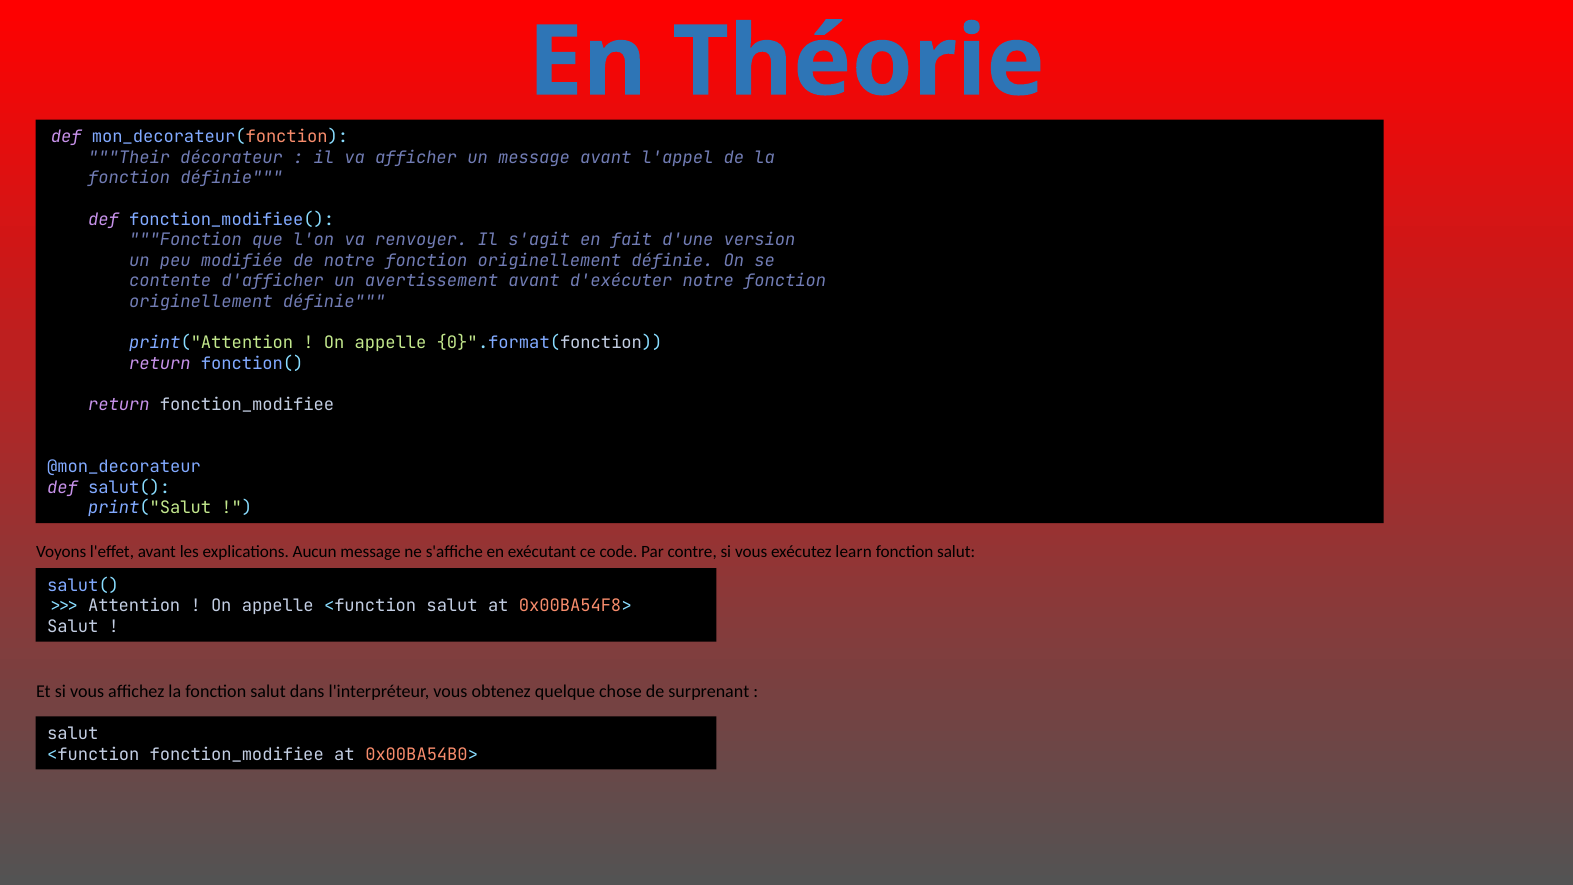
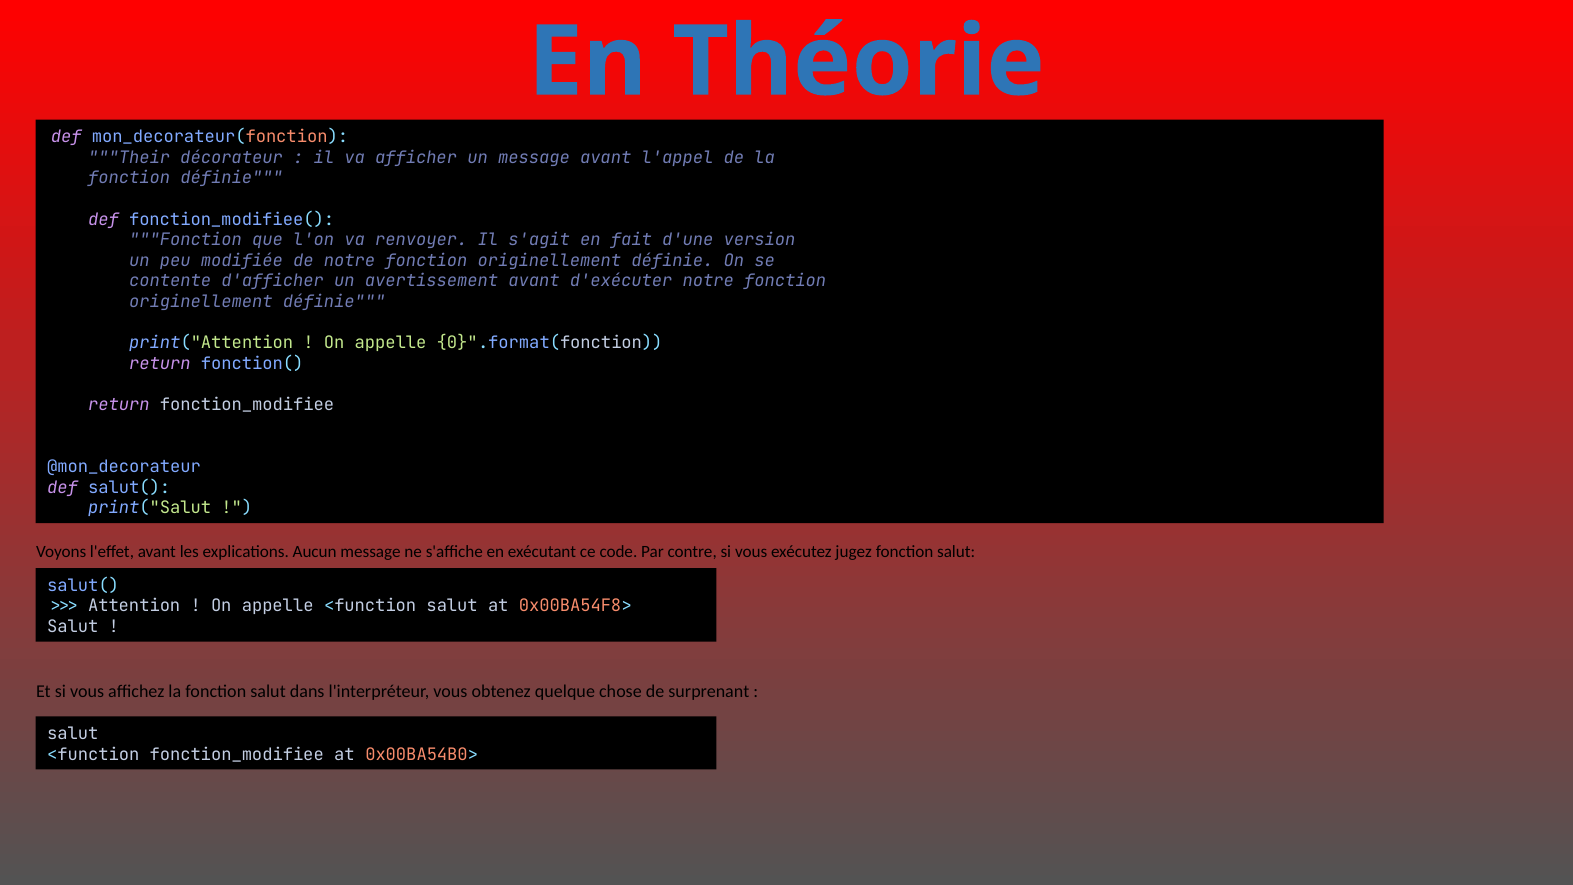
learn: learn -> jugez
